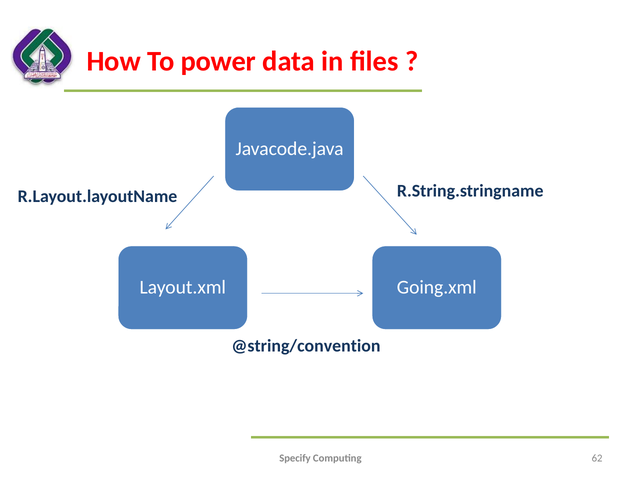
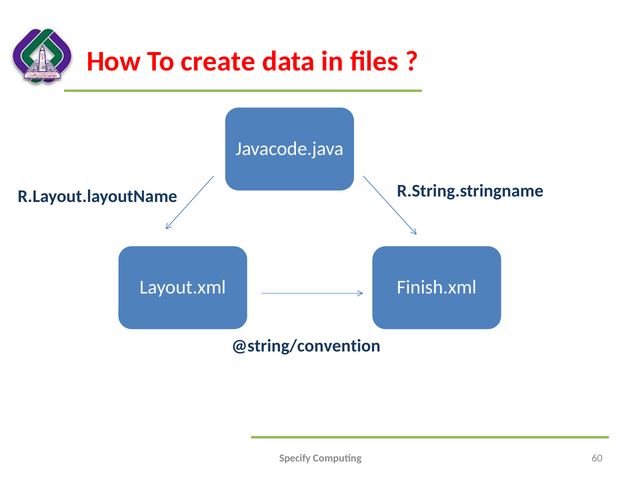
power: power -> create
Going.xml: Going.xml -> Finish.xml
62: 62 -> 60
